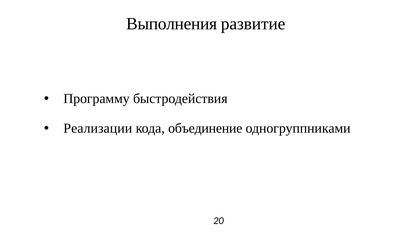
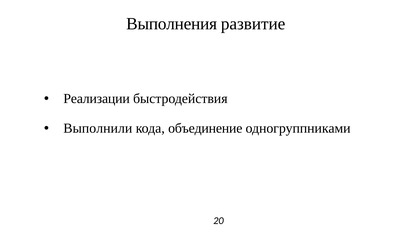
Программу: Программу -> Реализации
Реализации: Реализации -> Выполнили
